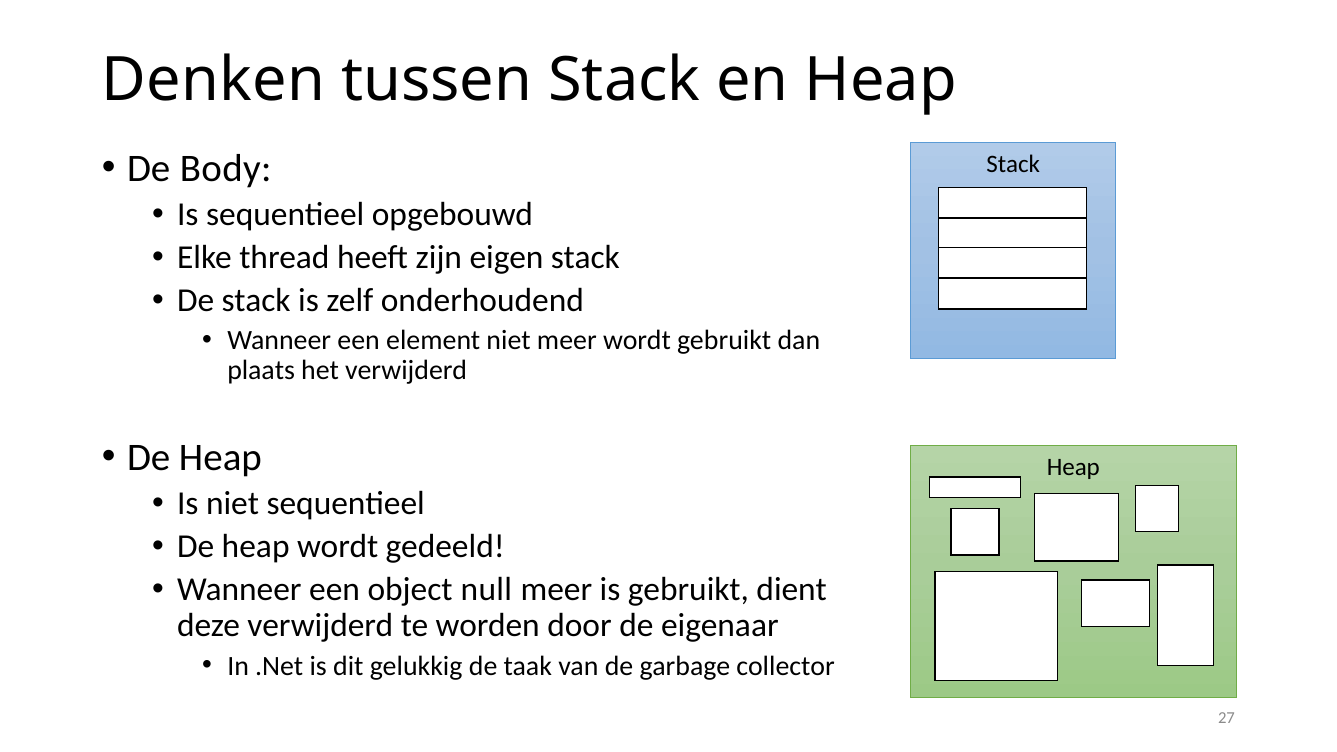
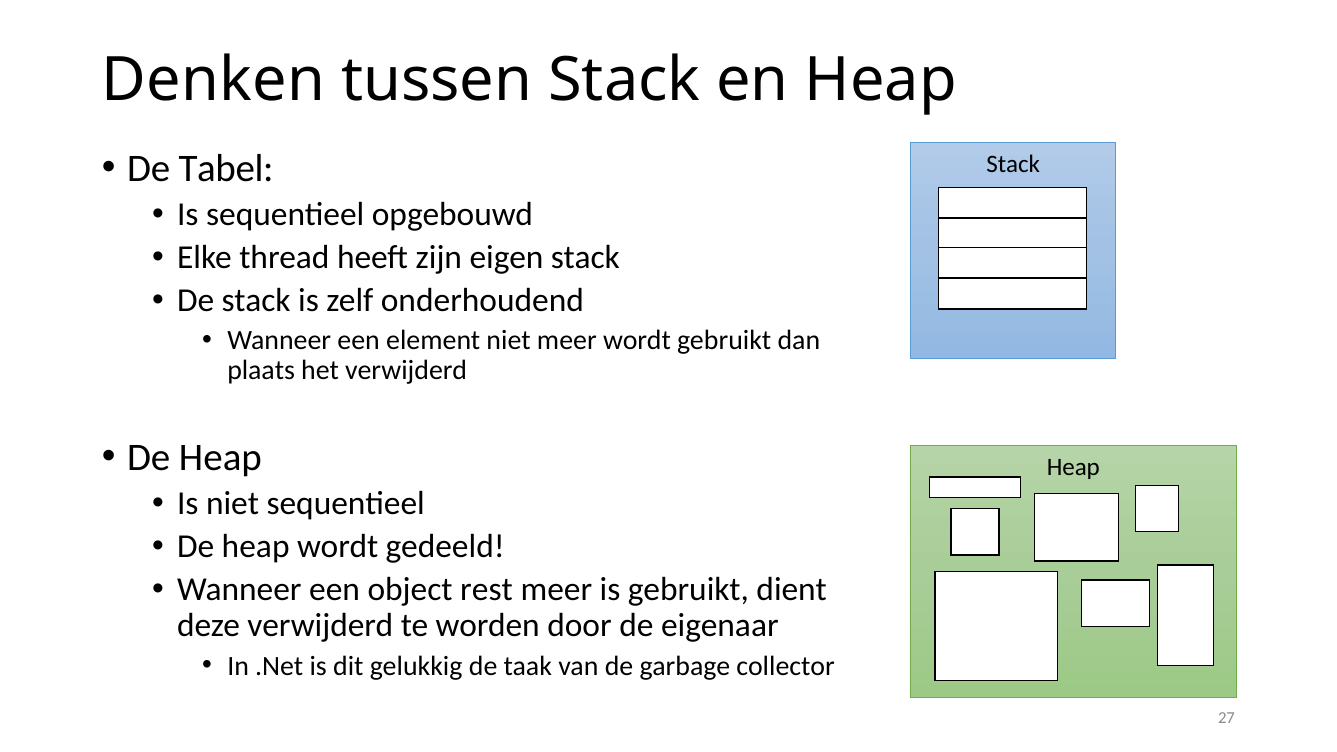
Body: Body -> Tabel
null: null -> rest
